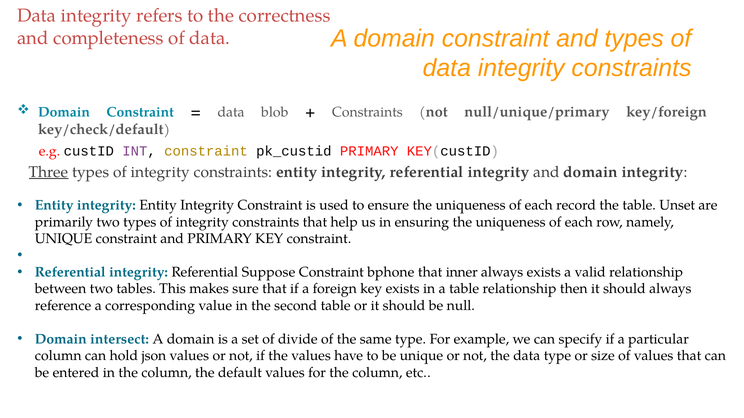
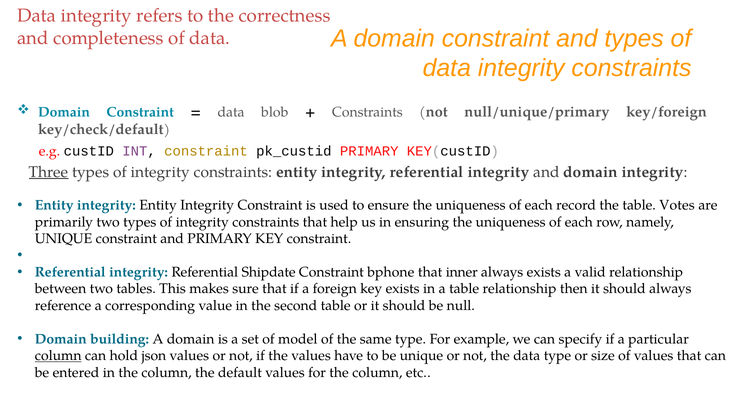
Unset: Unset -> Votes
Suppose: Suppose -> Shipdate
intersect: intersect -> building
divide: divide -> model
column at (58, 356) underline: none -> present
